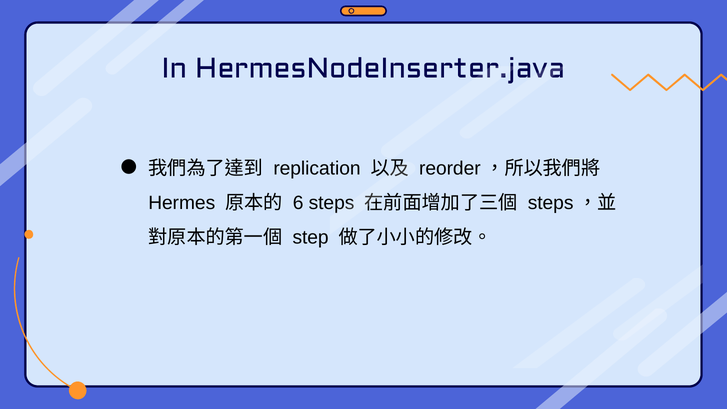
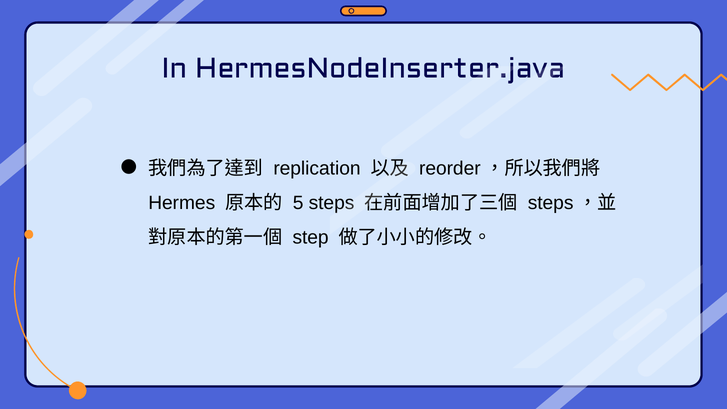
6: 6 -> 5
